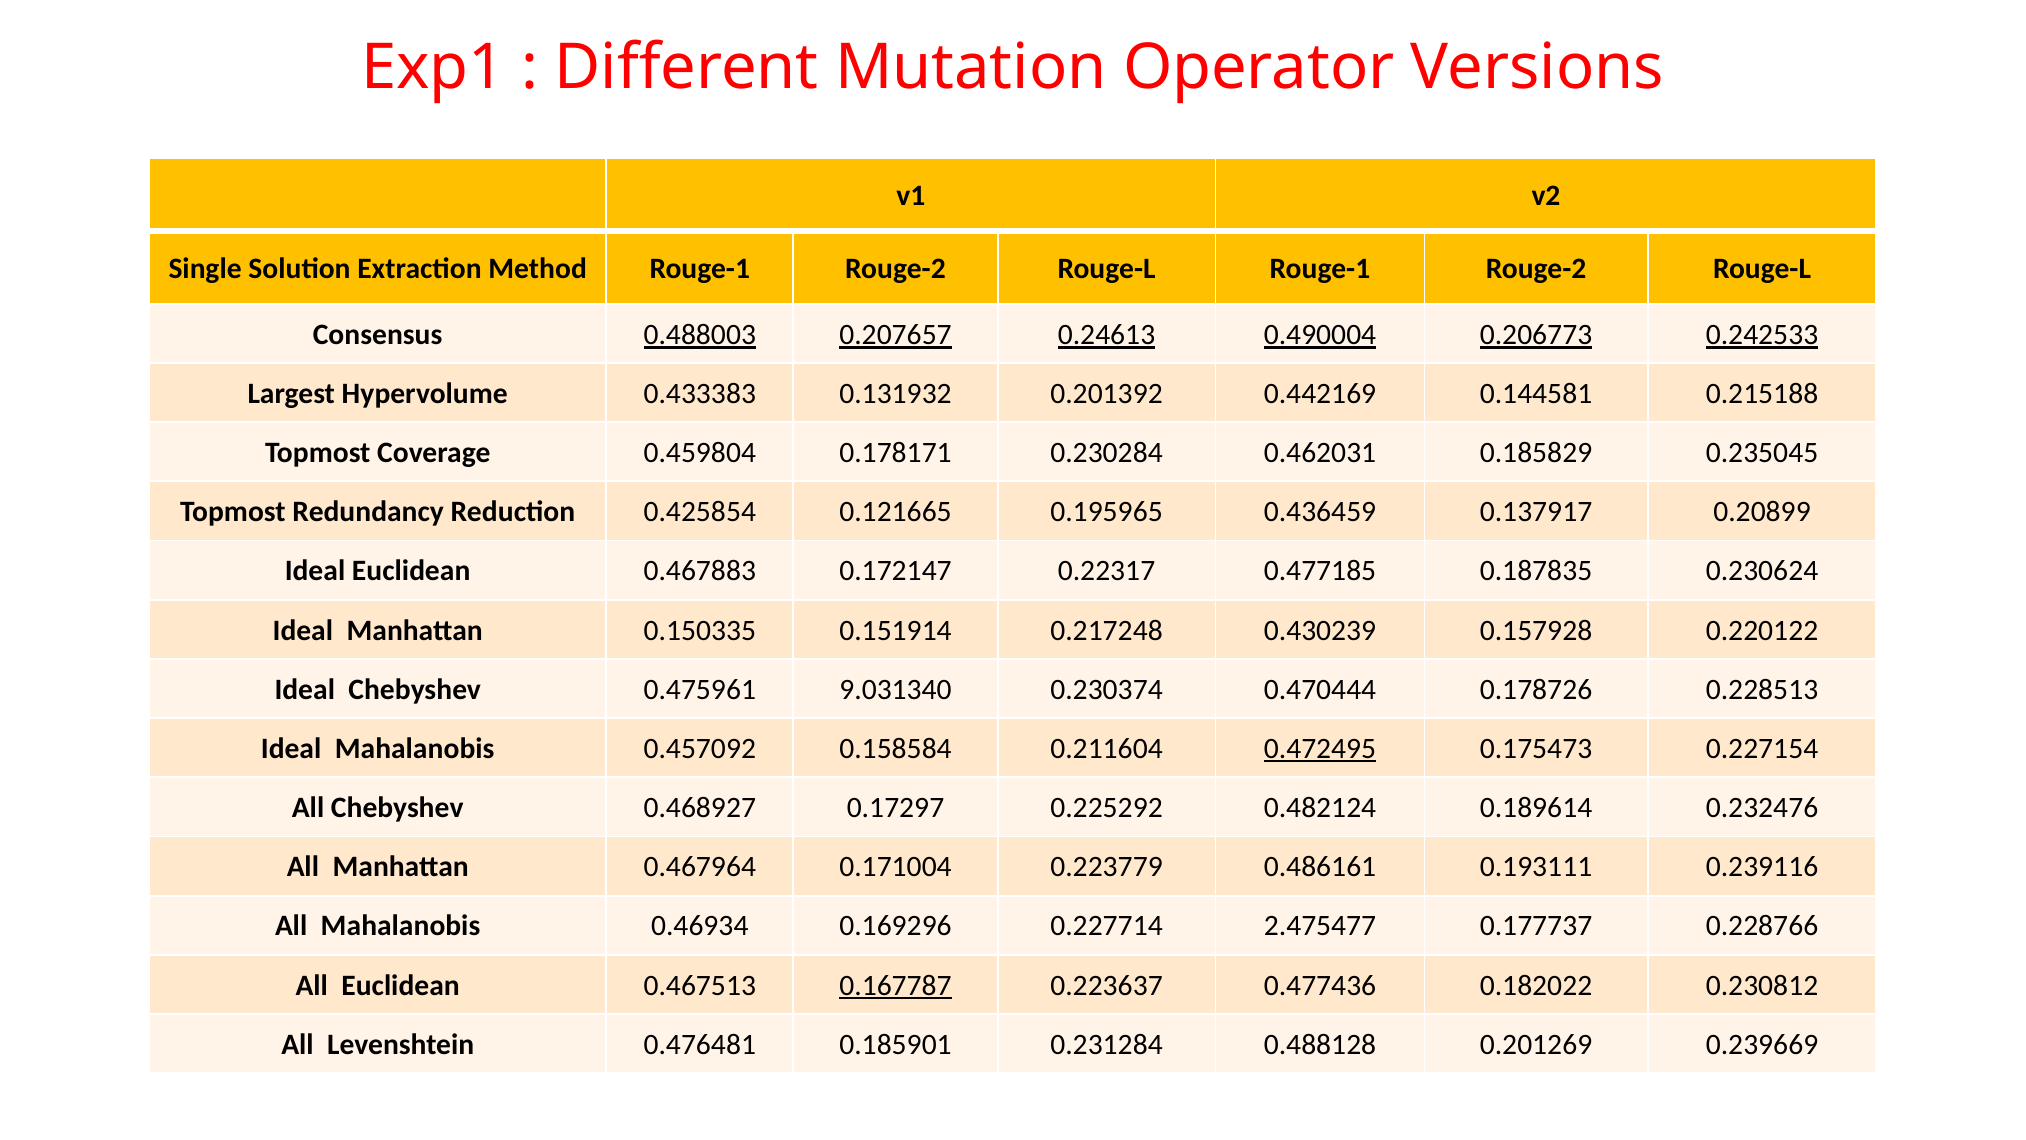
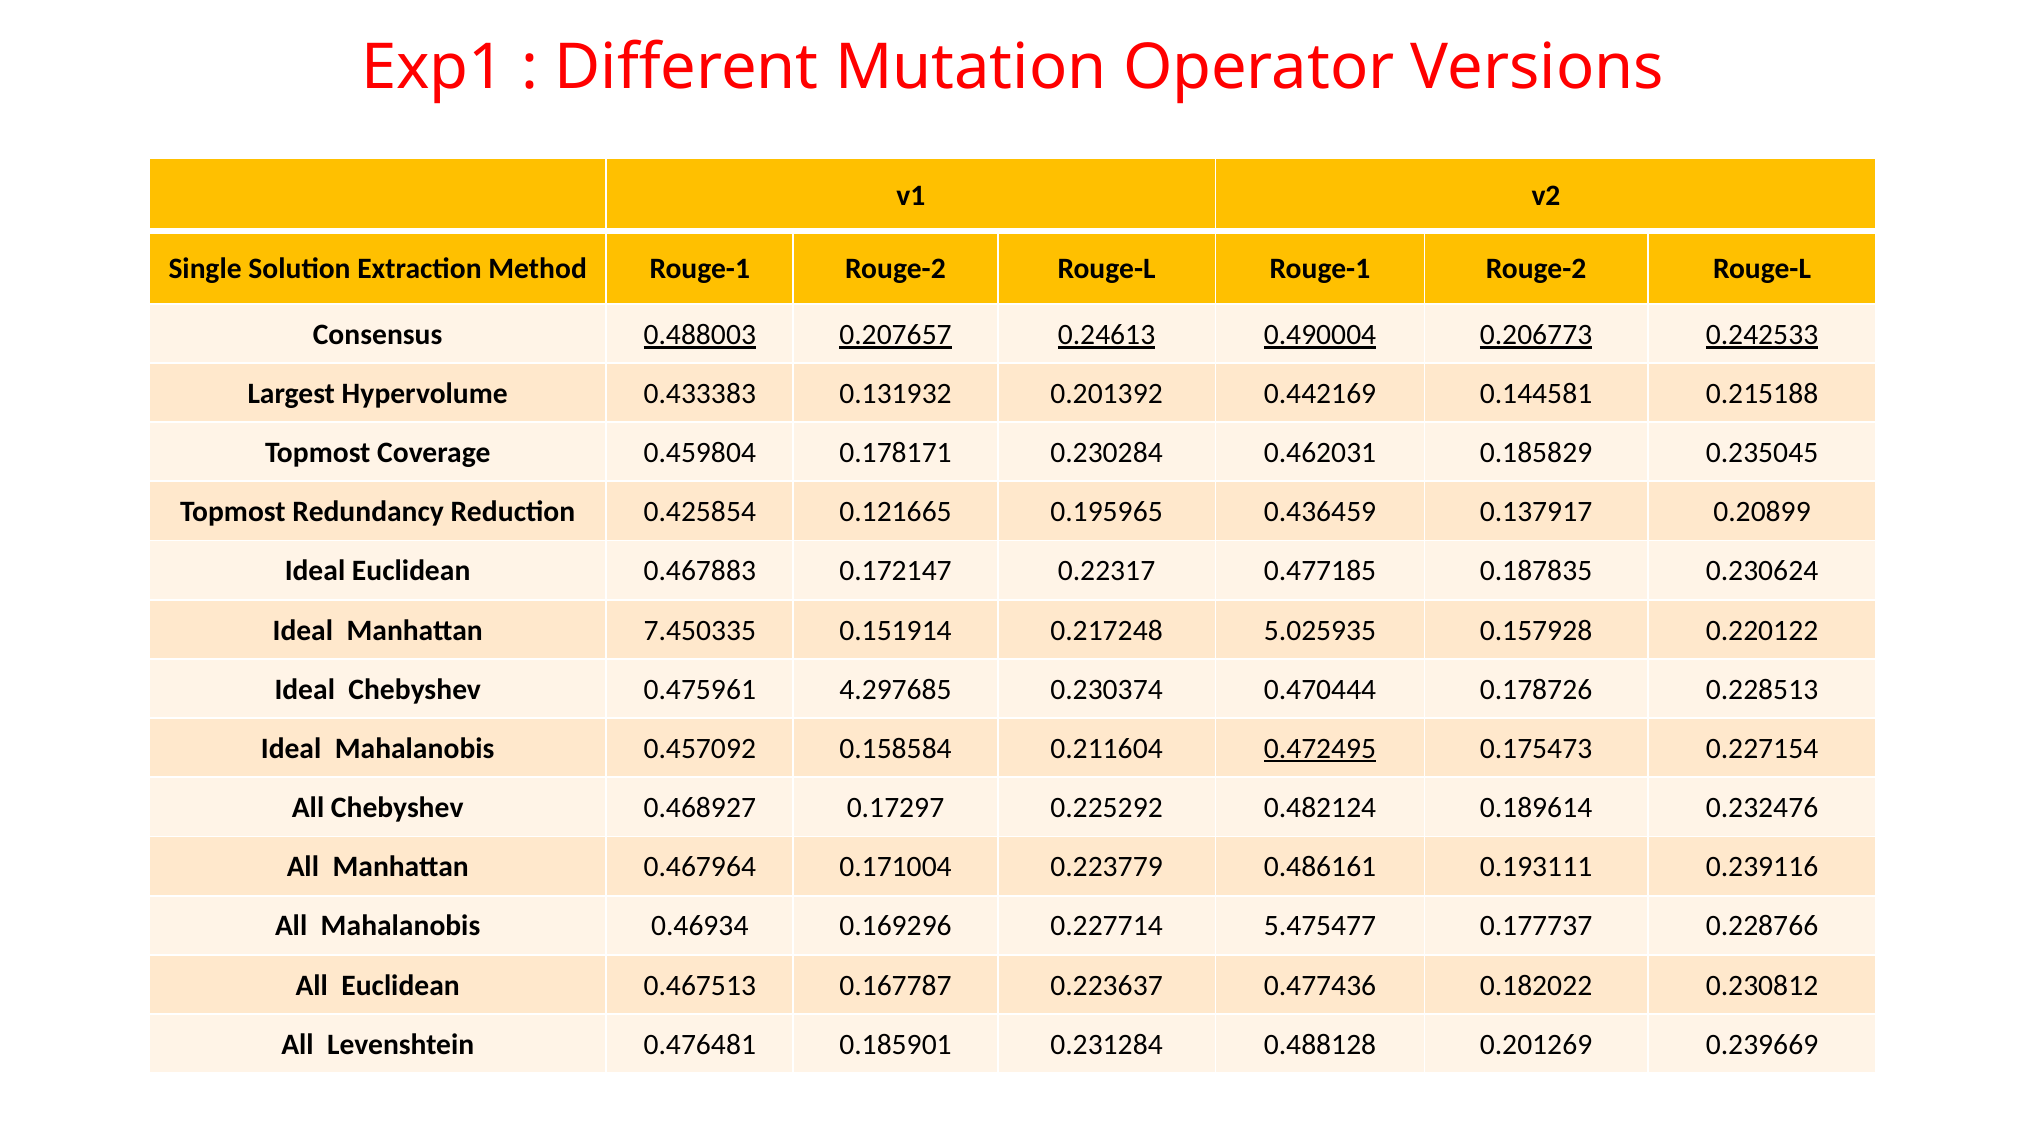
0.150335: 0.150335 -> 7.450335
0.430239: 0.430239 -> 5.025935
9.031340: 9.031340 -> 4.297685
2.475477: 2.475477 -> 5.475477
0.167787 underline: present -> none
